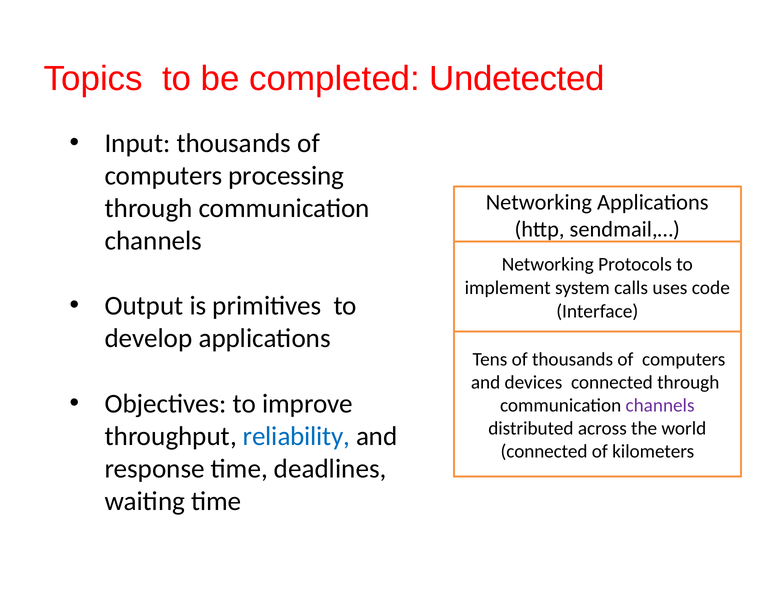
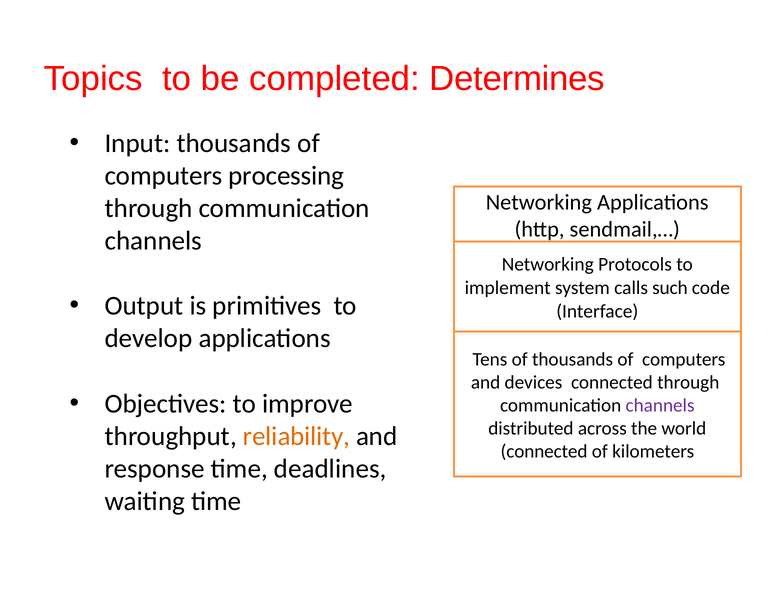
Undetected: Undetected -> Determines
uses: uses -> such
reliability colour: blue -> orange
